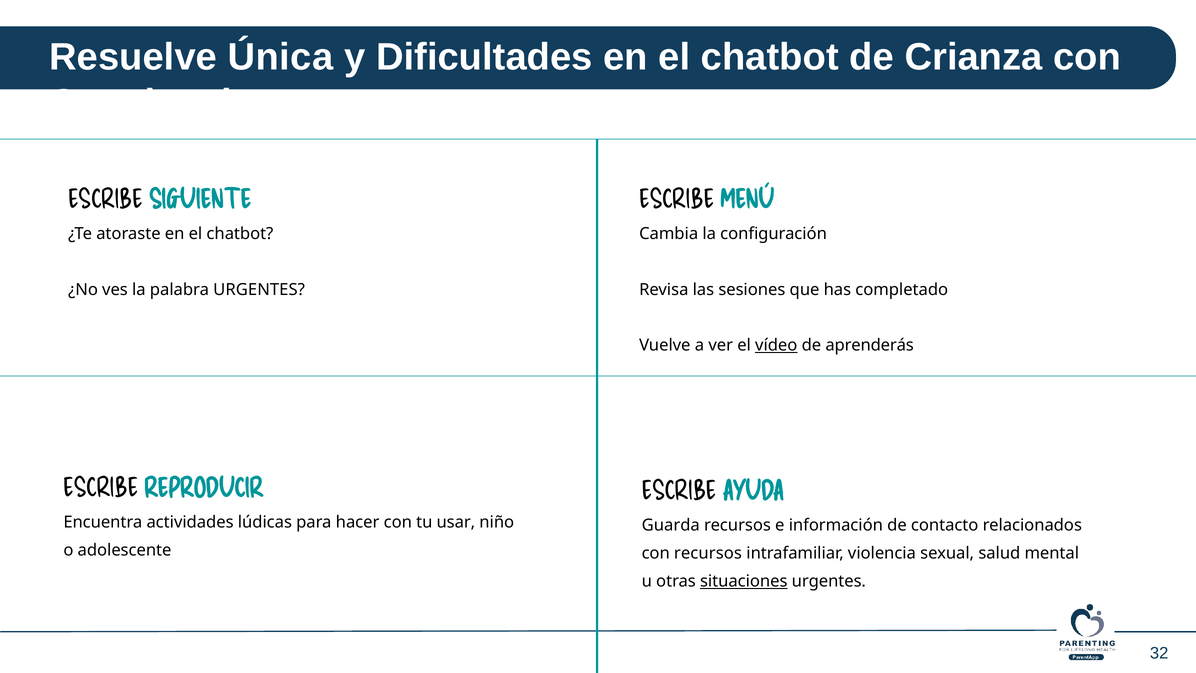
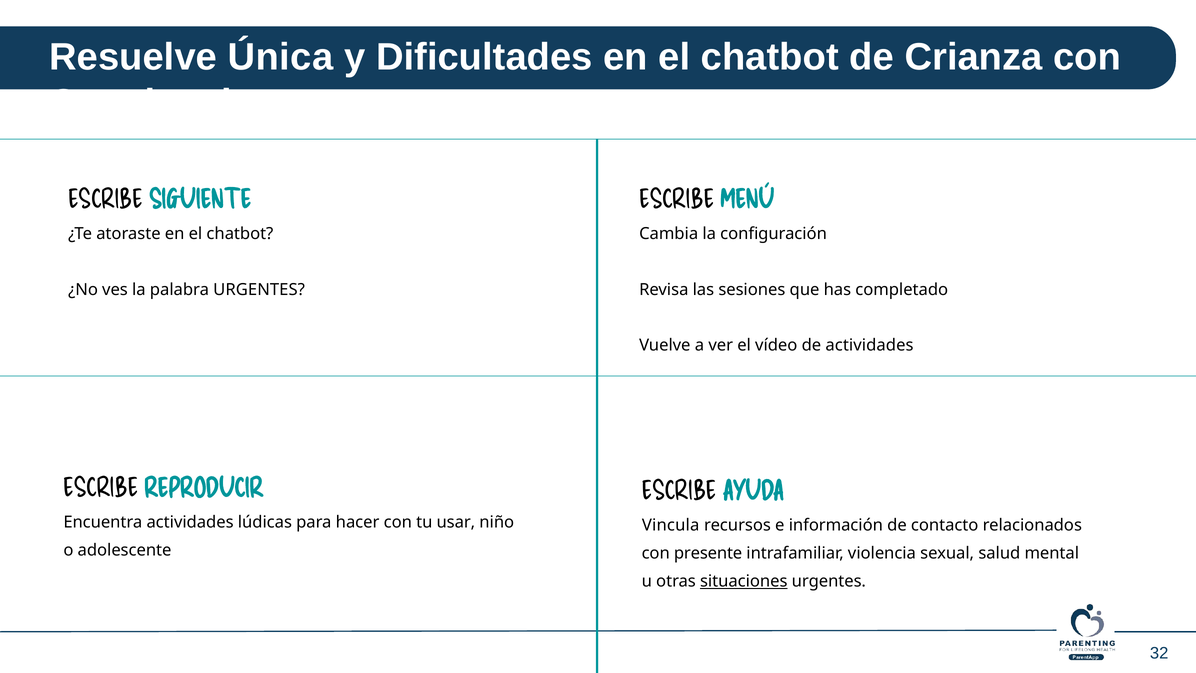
vídeo underline: present -> none
de aprenderás: aprenderás -> actividades
Guarda: Guarda -> Vincula
con recursos: recursos -> presente
